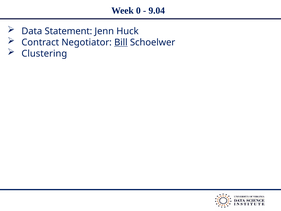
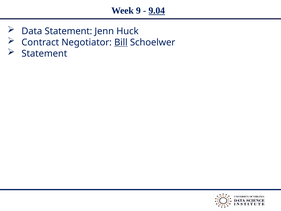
0: 0 -> 9
9.04 underline: none -> present
Clustering at (44, 54): Clustering -> Statement
